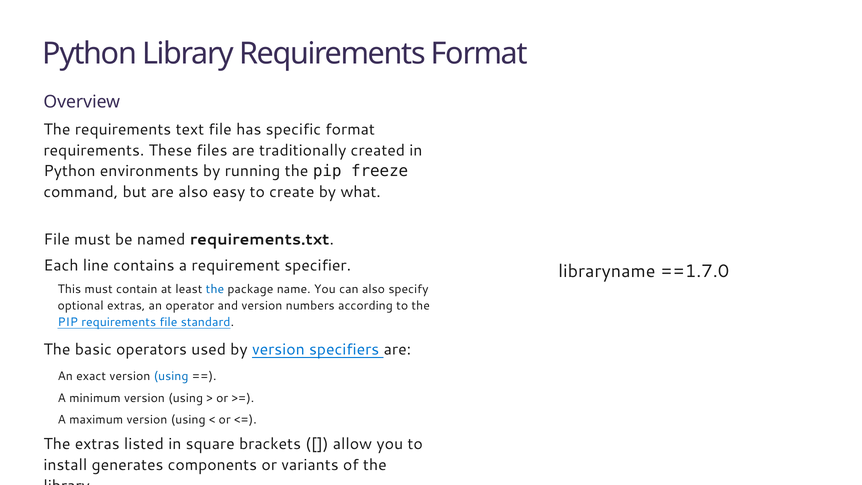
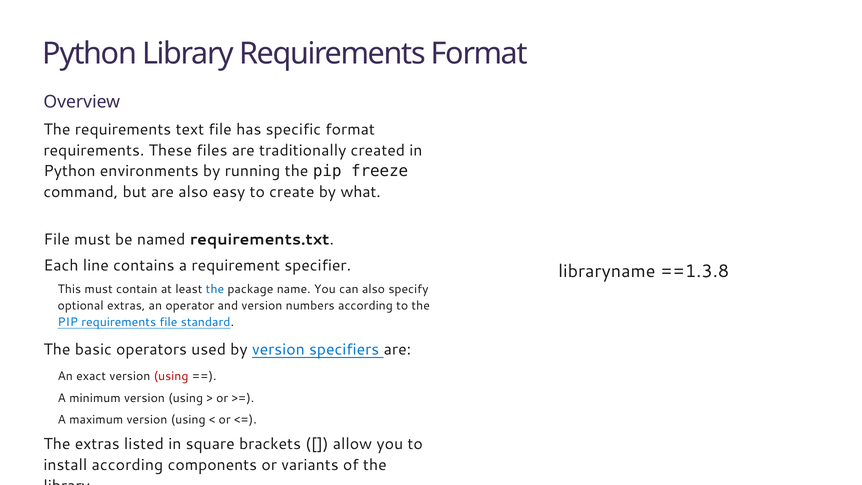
==1.7.0: ==1.7.0 -> ==1.3.8
using at (171, 376) colour: blue -> red
install generates: generates -> according
